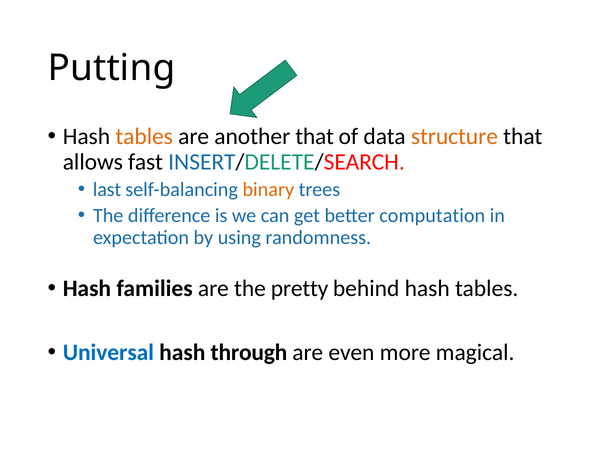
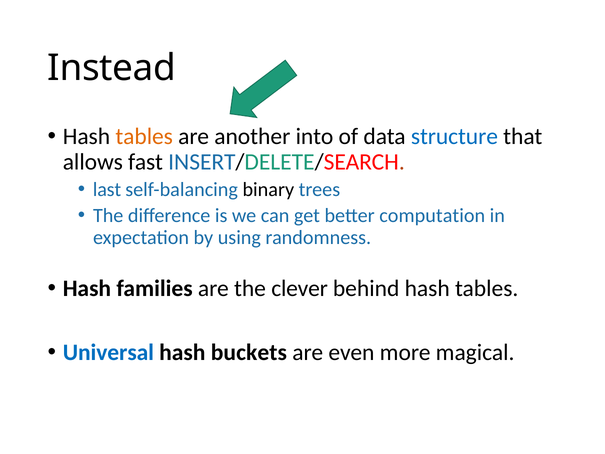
Putting: Putting -> Instead
another that: that -> into
structure colour: orange -> blue
binary colour: orange -> black
pretty: pretty -> clever
through: through -> buckets
